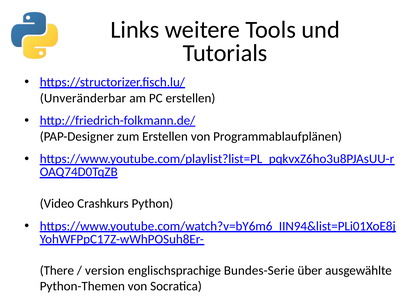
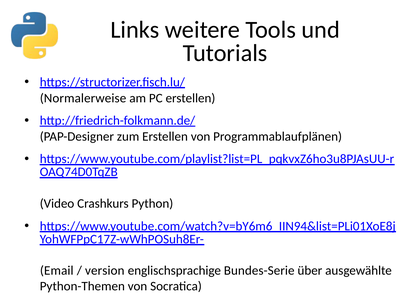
Unveränderbar: Unveränderbar -> Normalerweise
There: There -> Email
